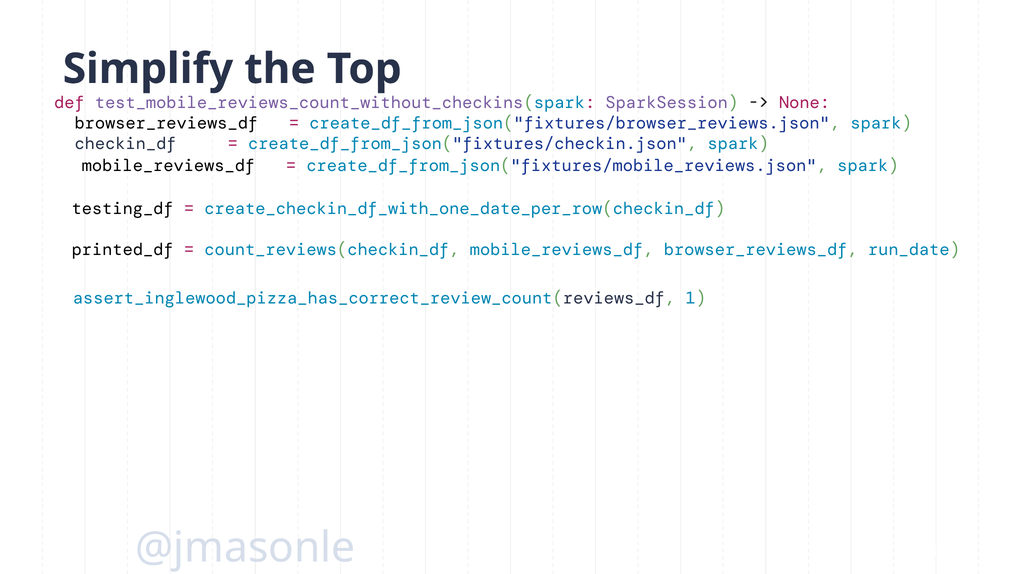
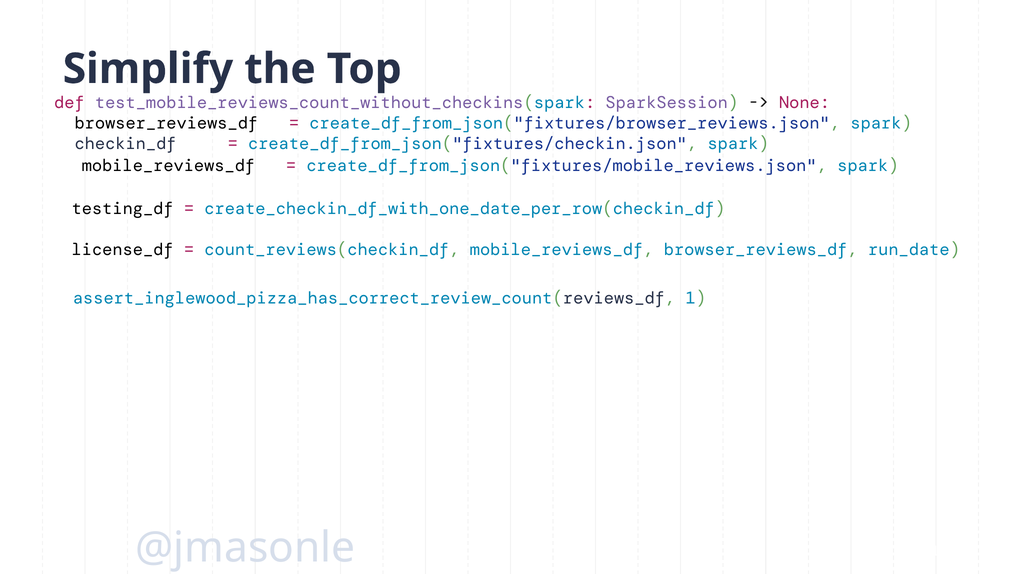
printed_df: printed_df -> license_df
